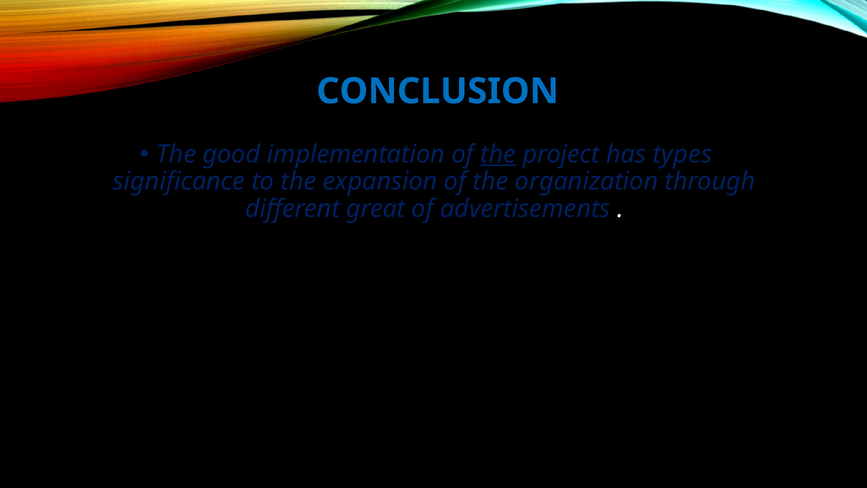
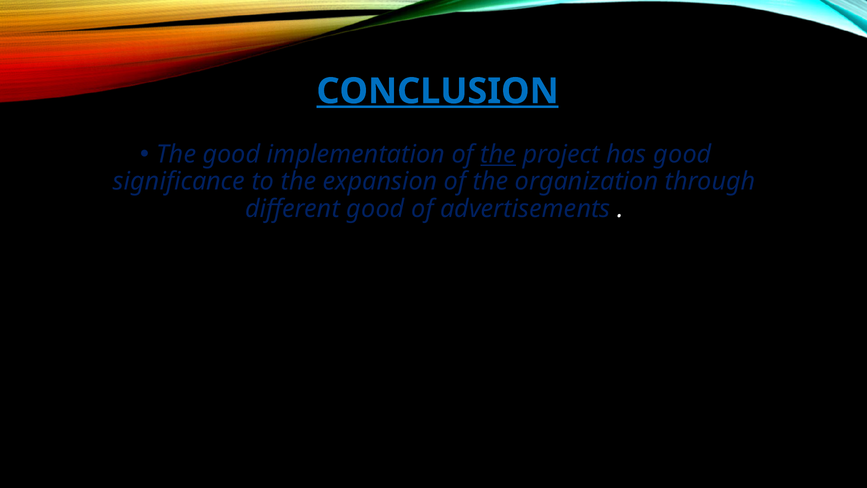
CONCLUSION underline: none -> present
has types: types -> good
different great: great -> good
